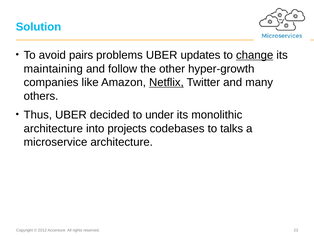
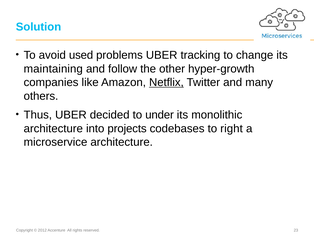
pairs: pairs -> used
updates: updates -> tracking
change underline: present -> none
talks: talks -> right
